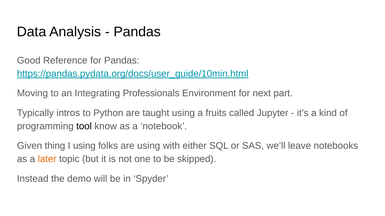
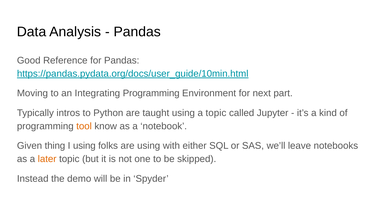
Integrating Professionals: Professionals -> Programming
a fruits: fruits -> topic
tool colour: black -> orange
